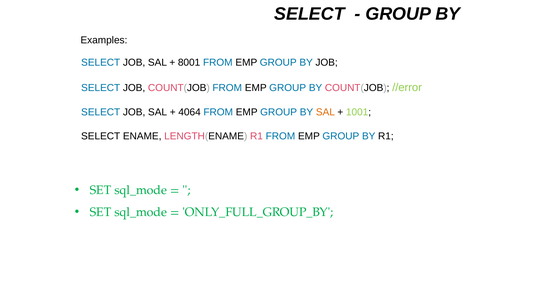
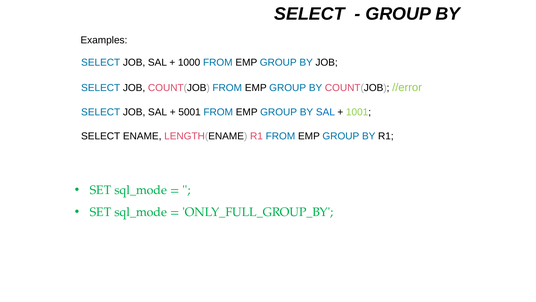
8001: 8001 -> 1000
4064: 4064 -> 5001
SAL at (325, 112) colour: orange -> blue
